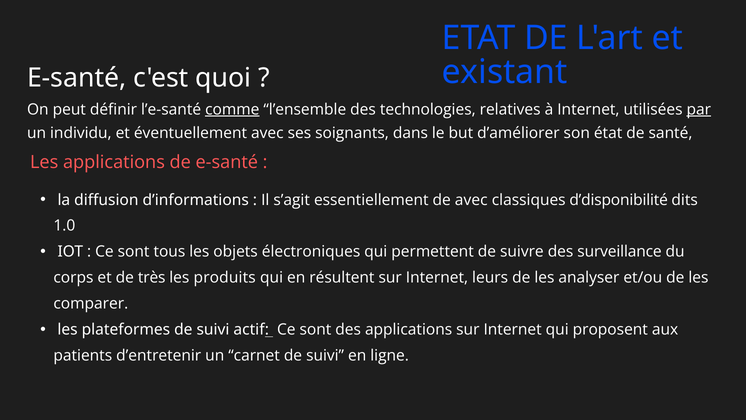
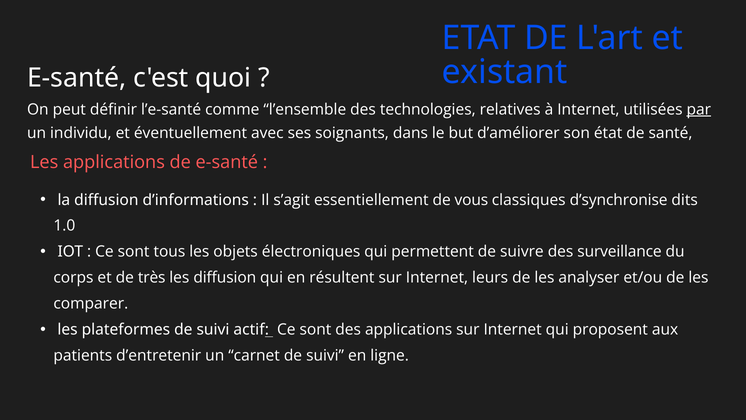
comme underline: present -> none
de avec: avec -> vous
d’disponibilité: d’disponibilité -> d’synchronise
les produits: produits -> diffusion
